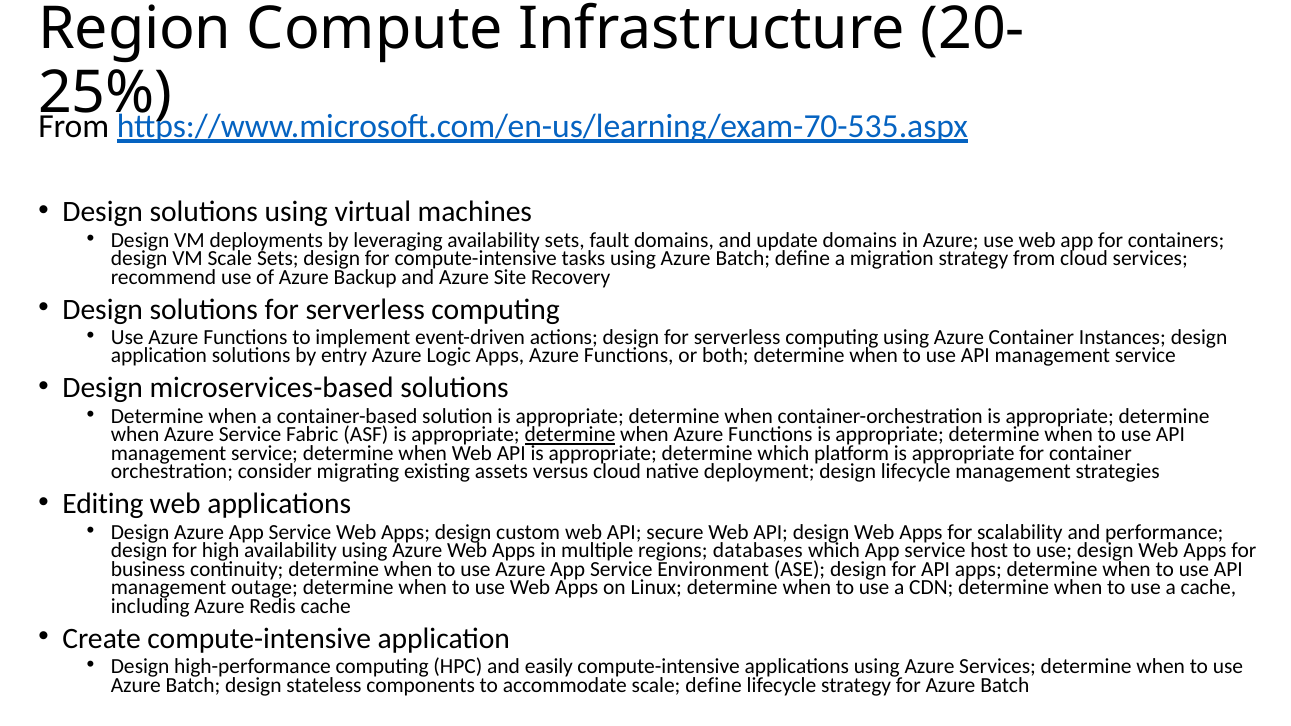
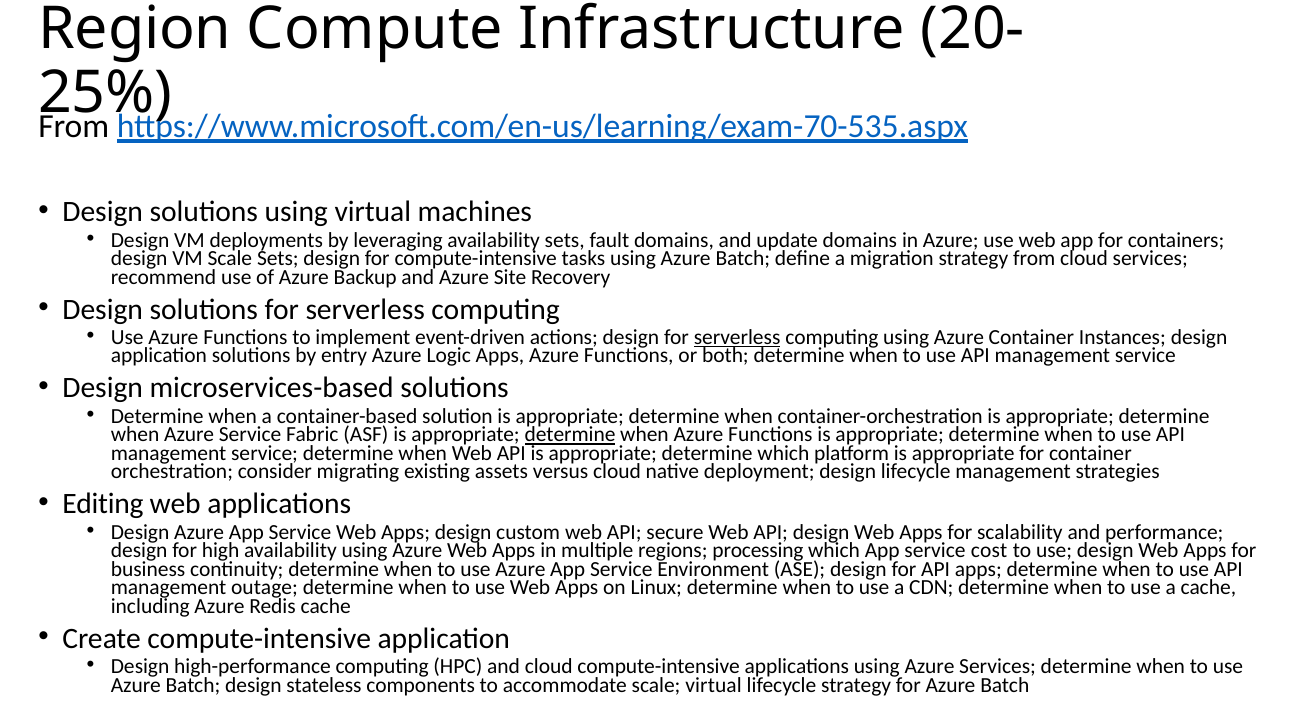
serverless at (737, 337) underline: none -> present
databases: databases -> processing
host: host -> cost
and easily: easily -> cloud
scale define: define -> virtual
